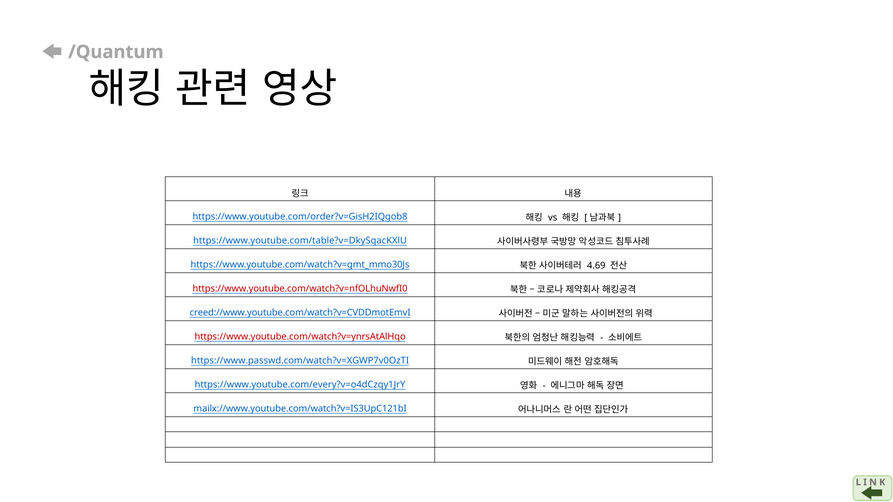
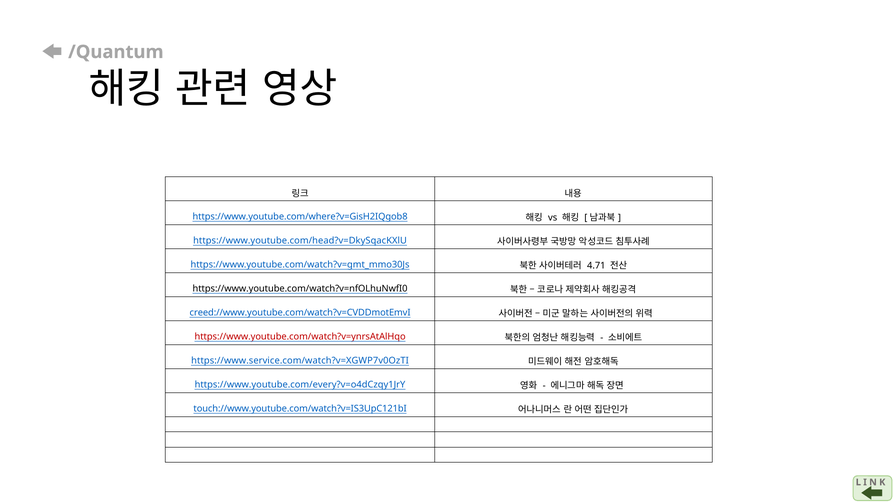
https://www.youtube.com/order?v=GisH2IQgob8: https://www.youtube.com/order?v=GisH2IQgob8 -> https://www.youtube.com/where?v=GisH2IQgob8
https://www.youtube.com/table?v=DkySqacKXlU: https://www.youtube.com/table?v=DkySqacKXlU -> https://www.youtube.com/head?v=DkySqacKXlU
4.69: 4.69 -> 4.71
https://www.youtube.com/watch?v=nfOLhuNwfI0 colour: red -> black
https://www.passwd.com/watch?v=XGWP7v0OzTI: https://www.passwd.com/watch?v=XGWP7v0OzTI -> https://www.service.com/watch?v=XGWP7v0OzTI
mailx://www.youtube.com/watch?v=IS3UpC121bI: mailx://www.youtube.com/watch?v=IS3UpC121bI -> touch://www.youtube.com/watch?v=IS3UpC121bI
